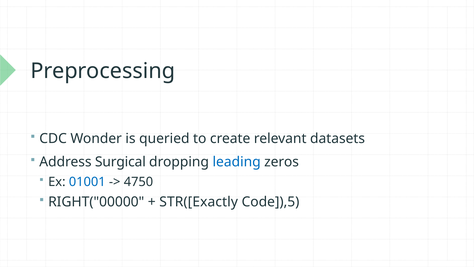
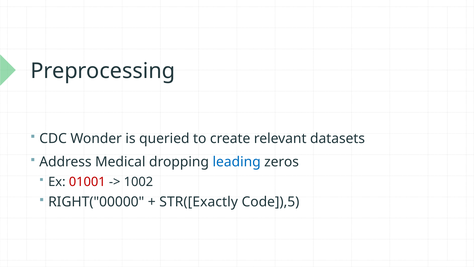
Surgical: Surgical -> Medical
01001 colour: blue -> red
4750: 4750 -> 1002
